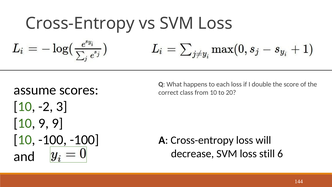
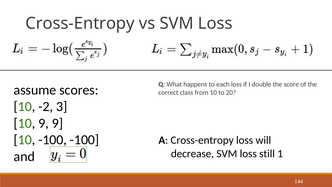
6: 6 -> 1
